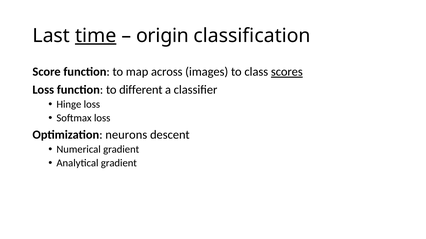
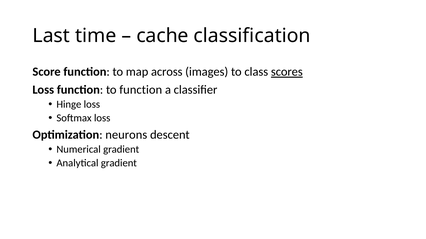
time underline: present -> none
origin: origin -> cache
to different: different -> function
